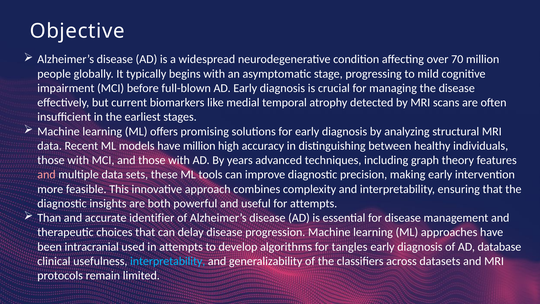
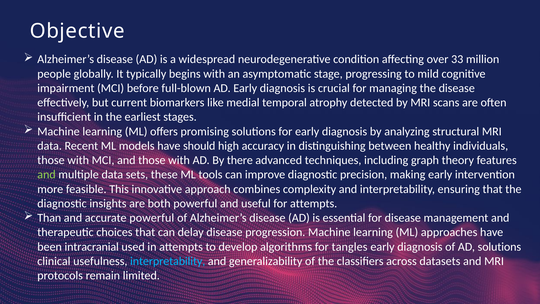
70: 70 -> 33
have million: million -> should
years: years -> there
and at (47, 175) colour: pink -> light green
accurate identifier: identifier -> powerful
AD database: database -> solutions
